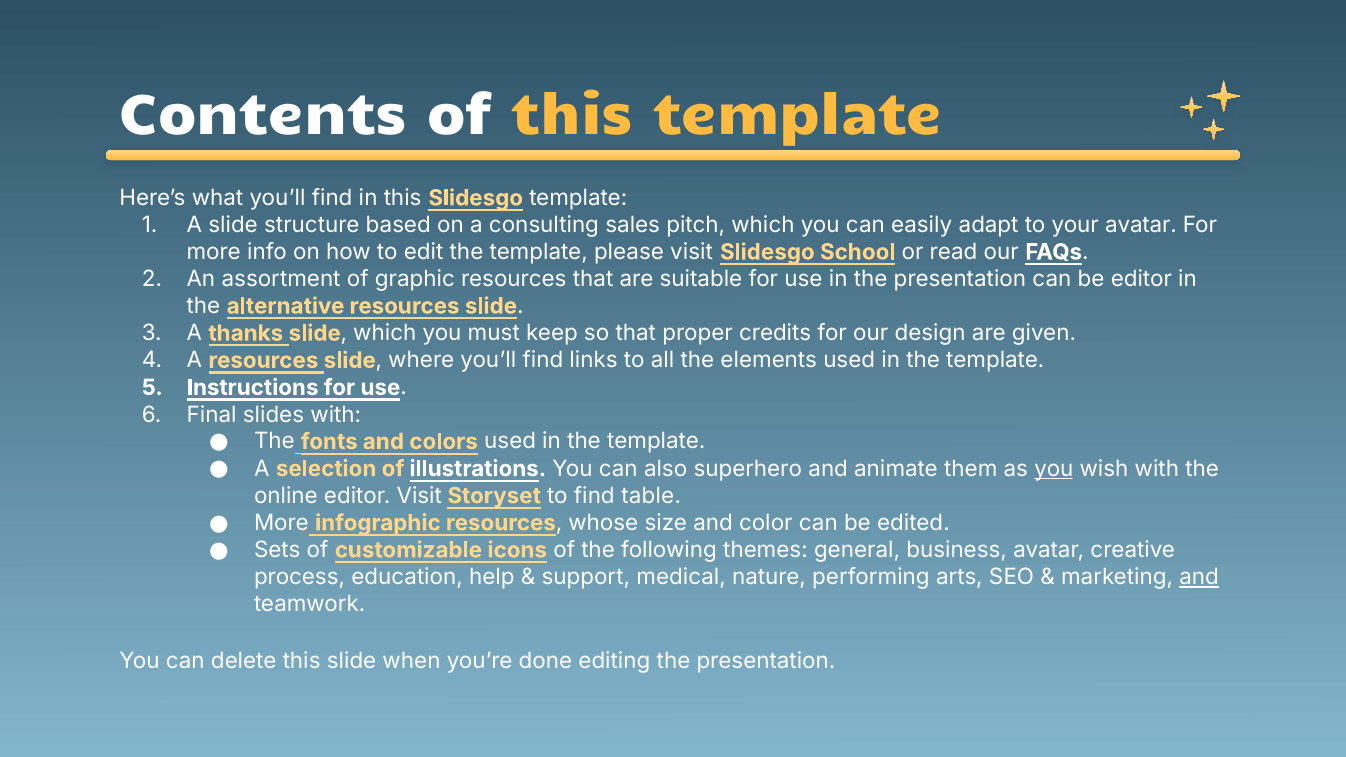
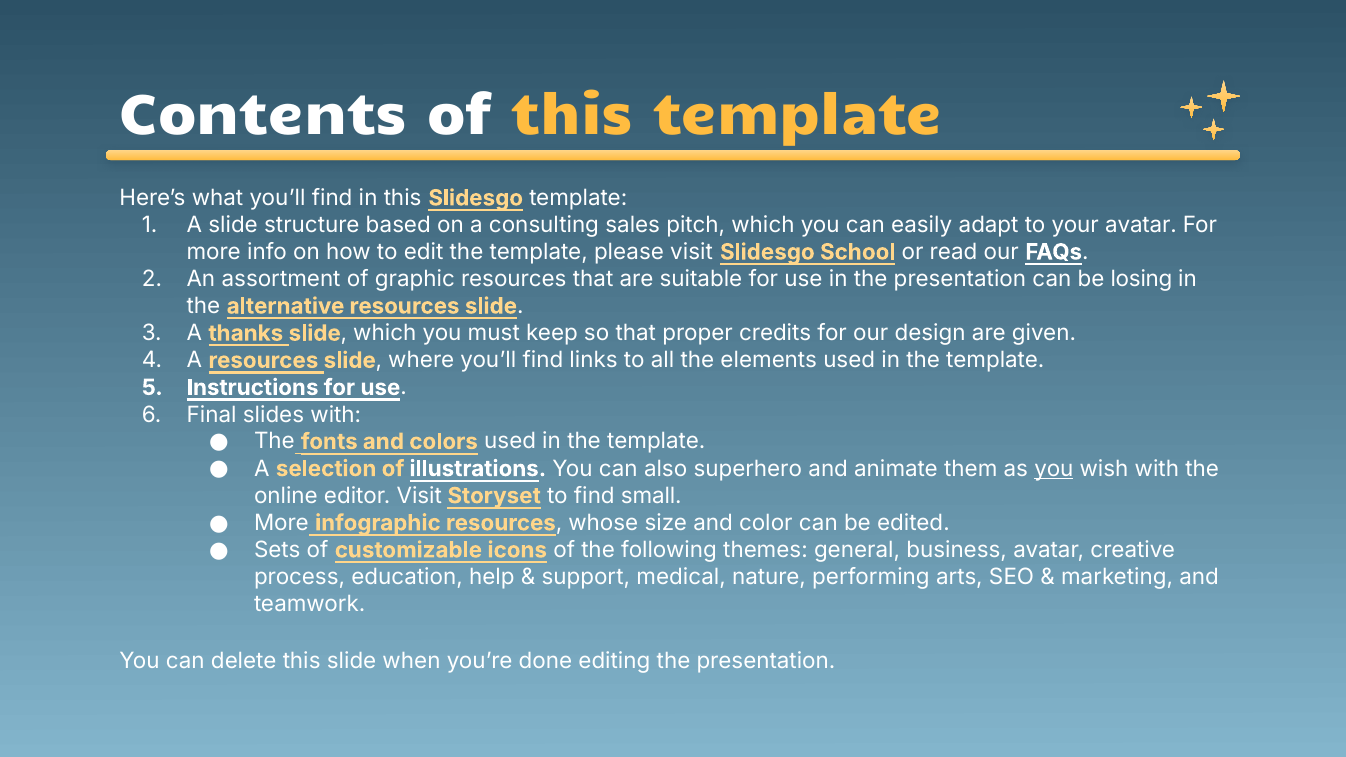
be editor: editor -> losing
table: table -> small
and at (1199, 577) underline: present -> none
